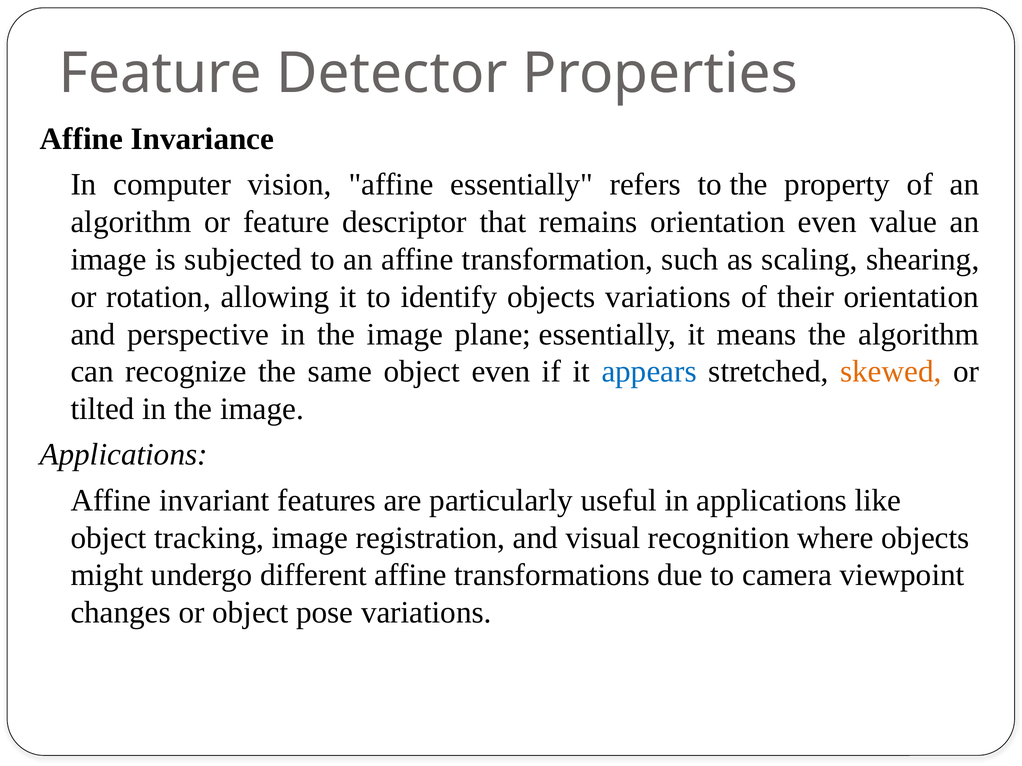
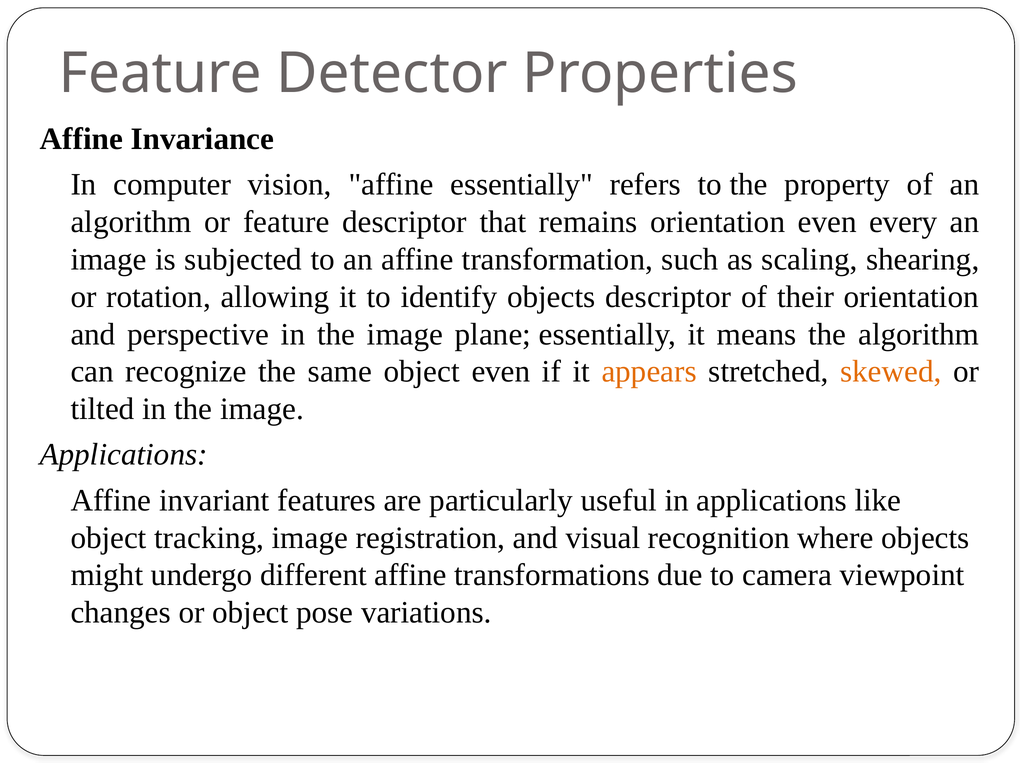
value: value -> every
objects variations: variations -> descriptor
appears colour: blue -> orange
